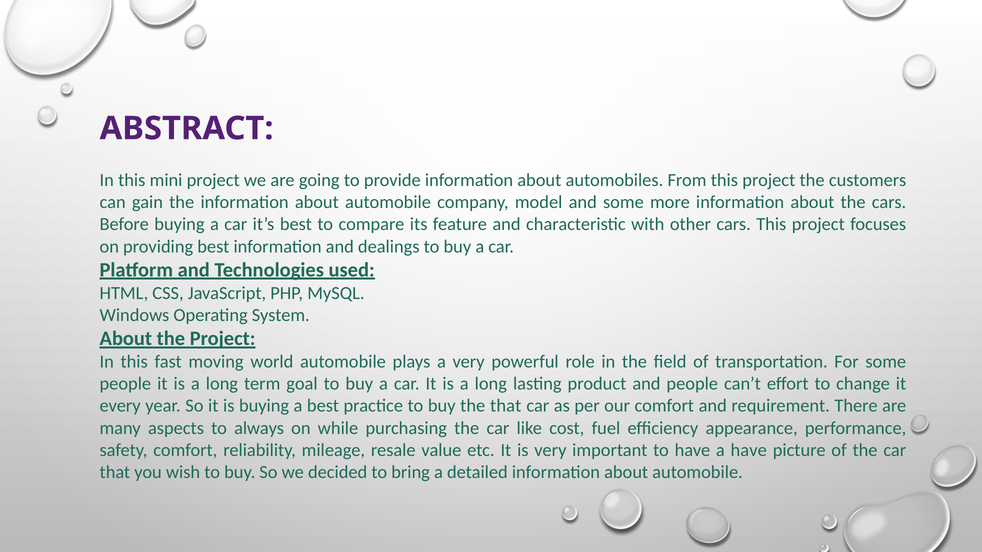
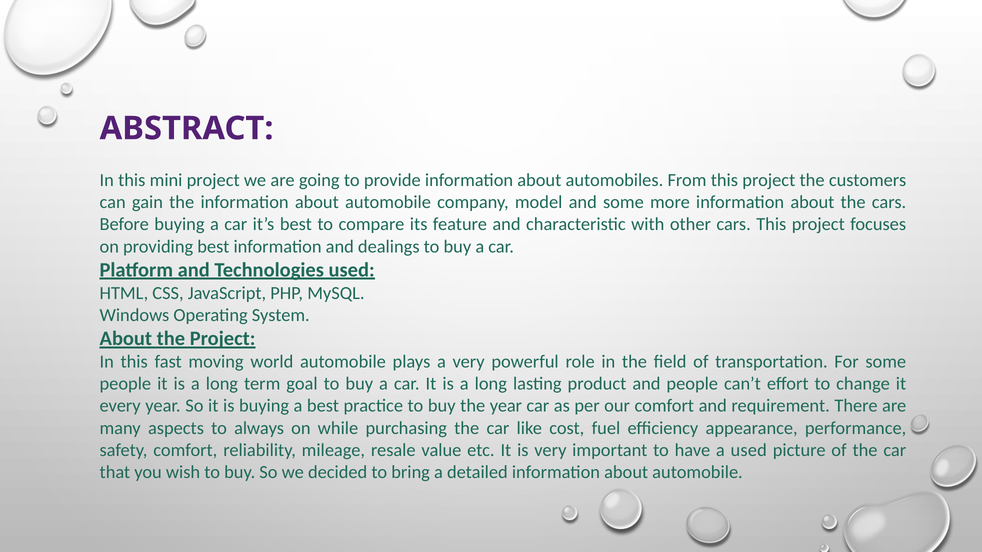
the that: that -> year
a have: have -> used
